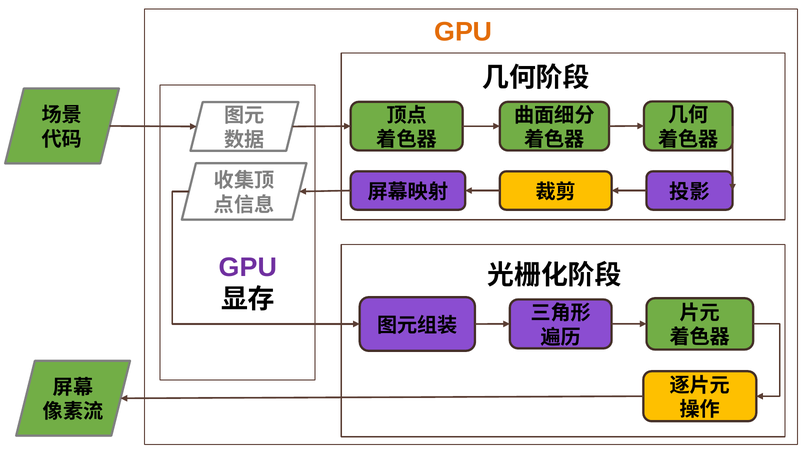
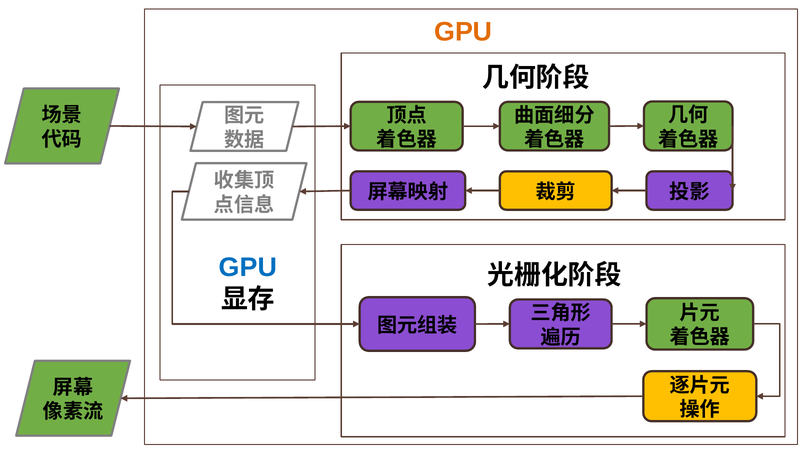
GPU at (248, 267) colour: purple -> blue
